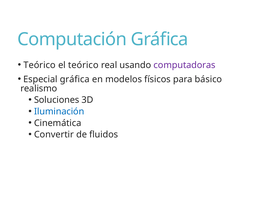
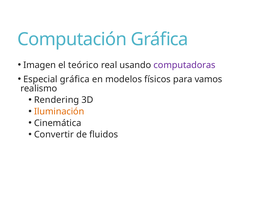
Teórico at (40, 65): Teórico -> Imagen
básico: básico -> vamos
Soluciones: Soluciones -> Rendering
Iluminación colour: blue -> orange
